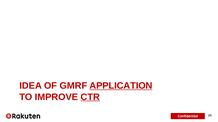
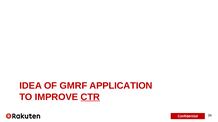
APPLICATION underline: present -> none
